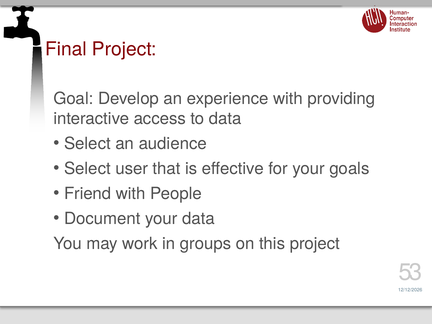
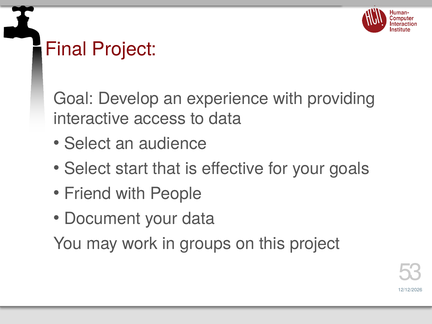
user: user -> start
